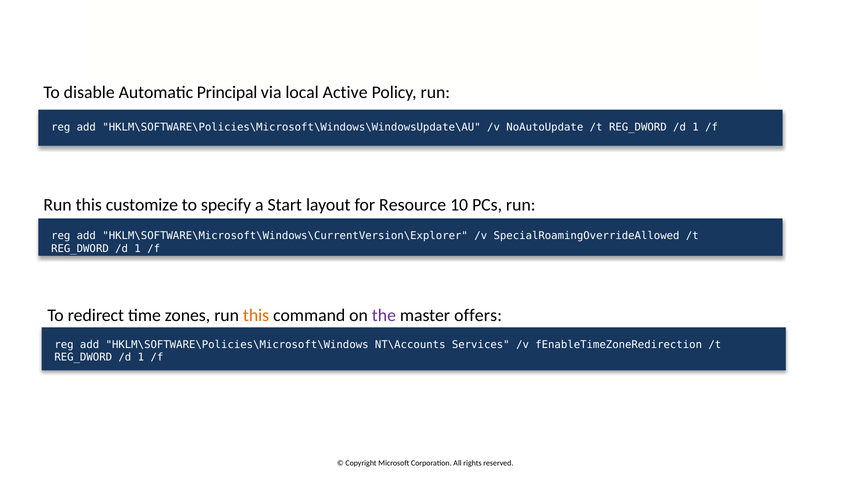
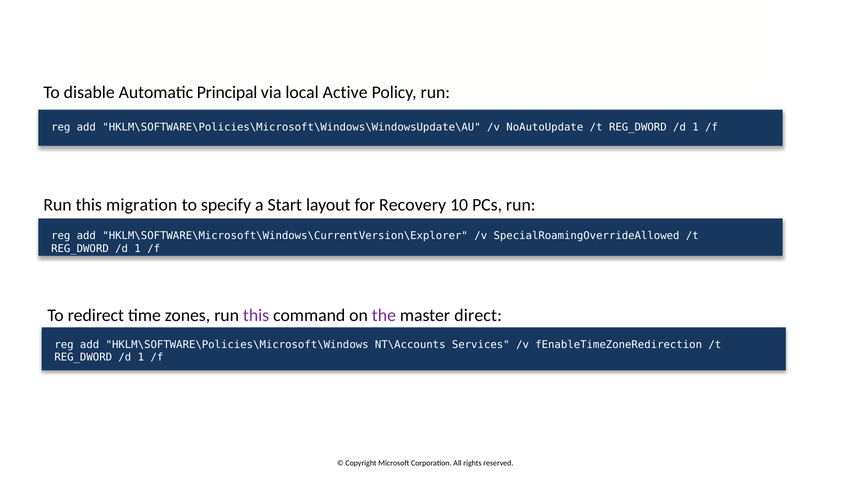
customize: customize -> migration
Resource: Resource -> Recovery
this at (256, 315) colour: orange -> purple
offers: offers -> direct
